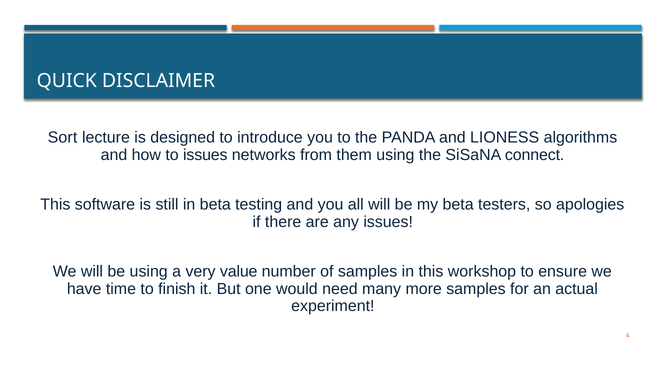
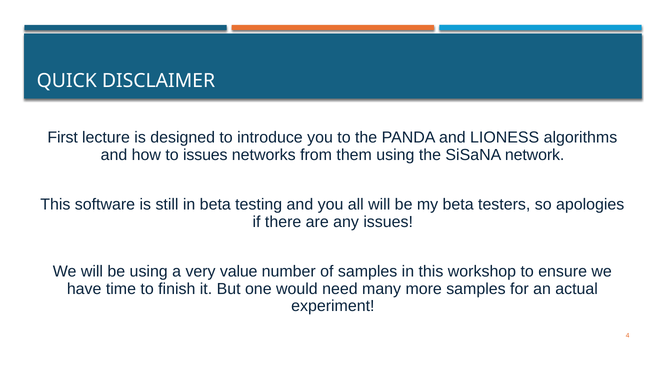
Sort: Sort -> First
connect: connect -> network
